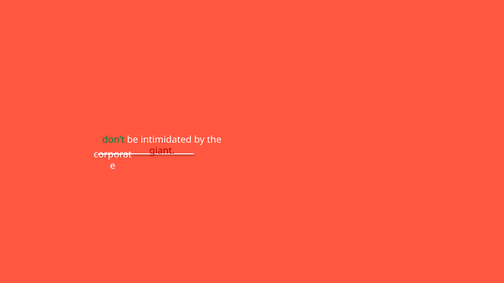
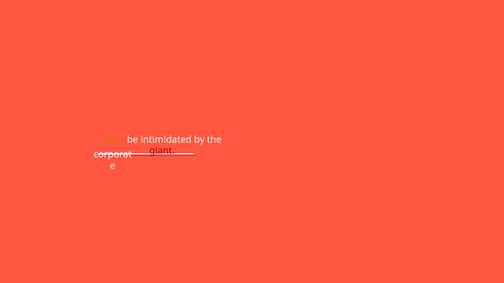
don’t colour: green -> orange
